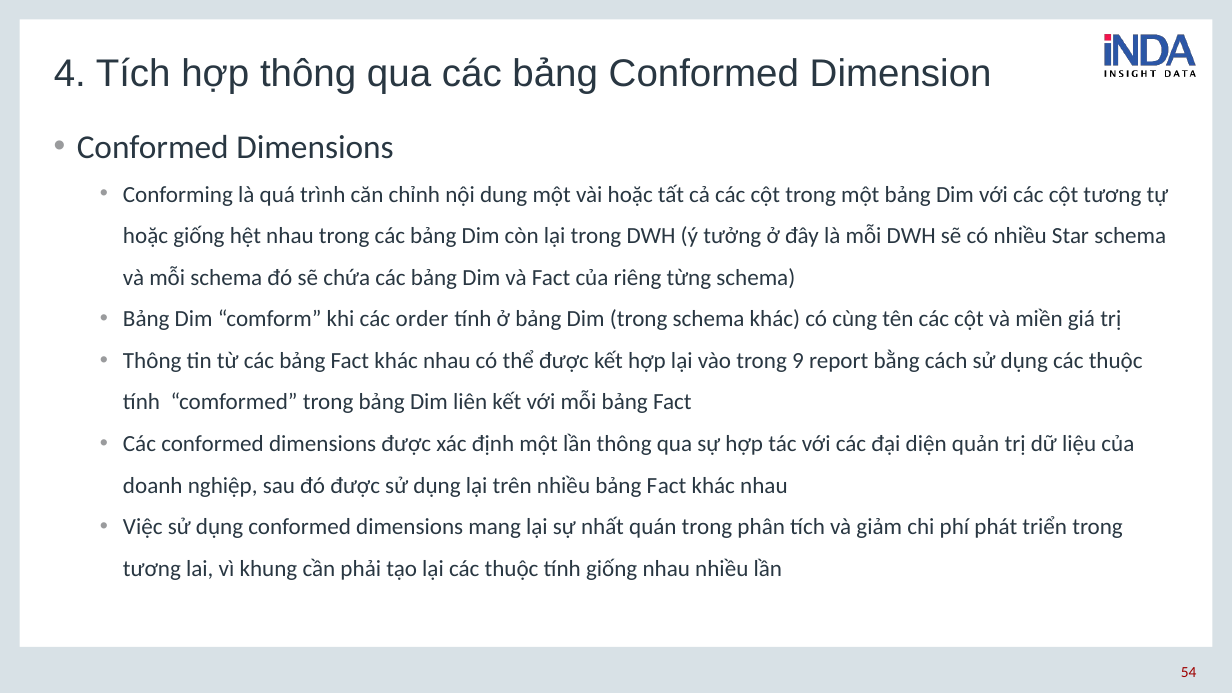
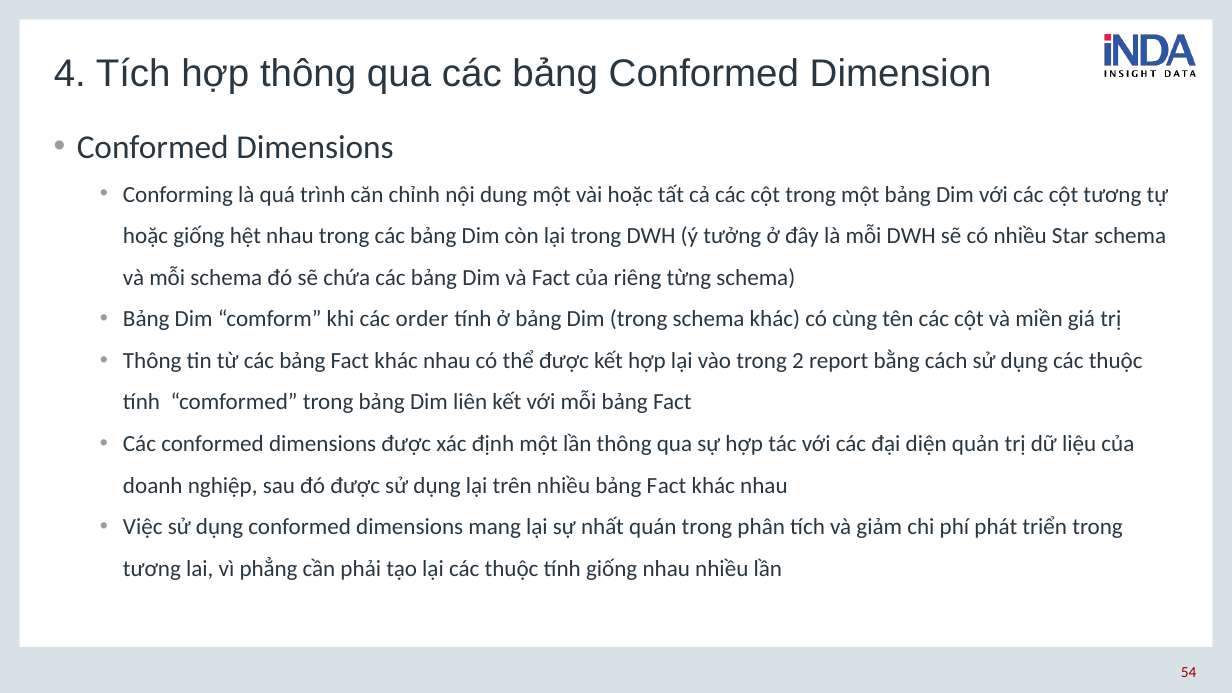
9: 9 -> 2
khung: khung -> phẳng
